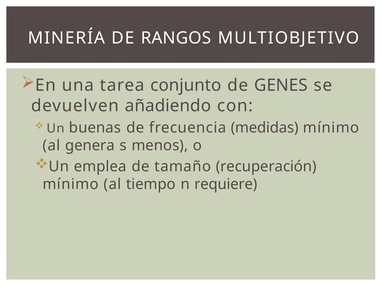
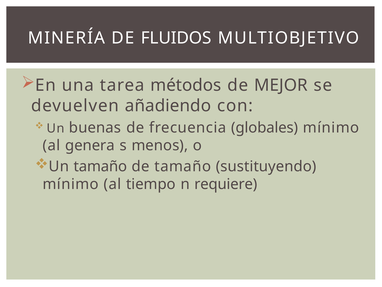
RANGOS: RANGOS -> FLUIDOS
conjunto: conjunto -> métodos
GENES: GENES -> MEJOR
medidas: medidas -> globales
Un emplea: emplea -> tamaño
recuperación: recuperación -> sustituyendo
